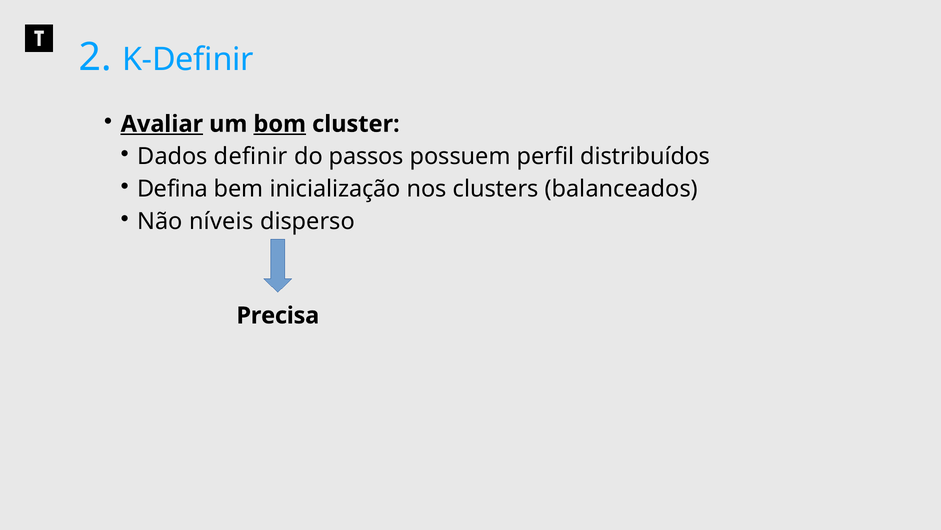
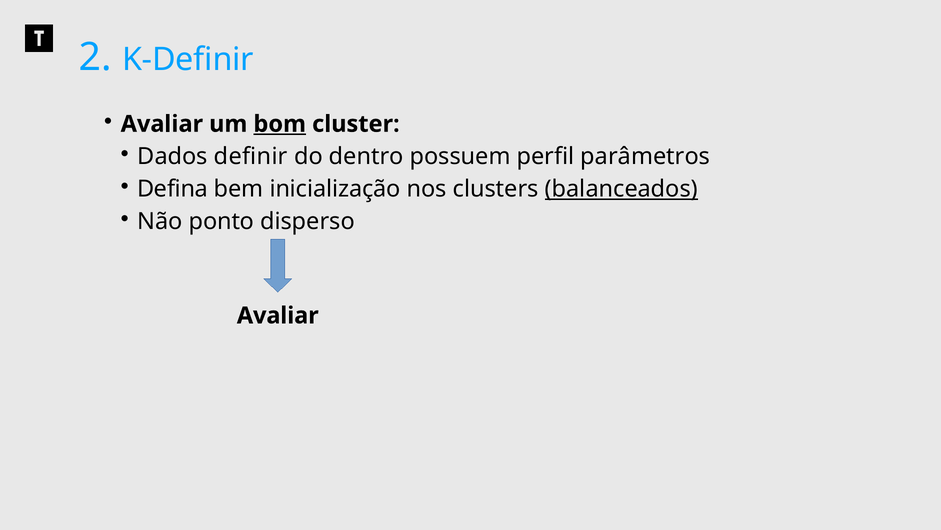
Avaliar at (162, 124) underline: present -> none
passos: passos -> dentro
distribuídos: distribuídos -> parâmetros
balanceados underline: none -> present
níveis: níveis -> ponto
Precisa at (278, 315): Precisa -> Avaliar
